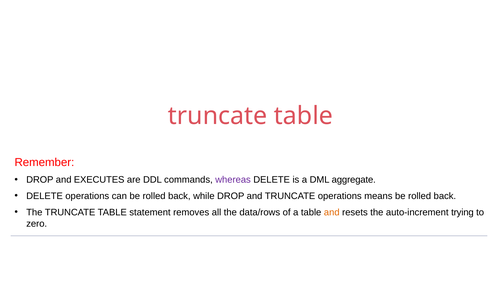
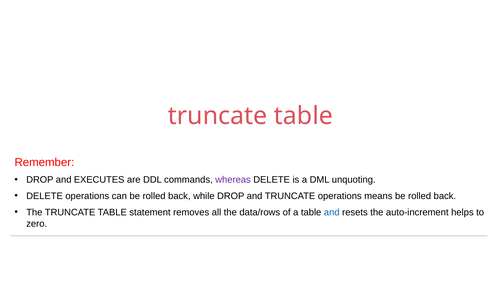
aggregate: aggregate -> unquoting
and at (332, 212) colour: orange -> blue
trying: trying -> helps
